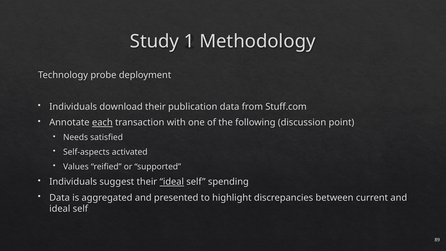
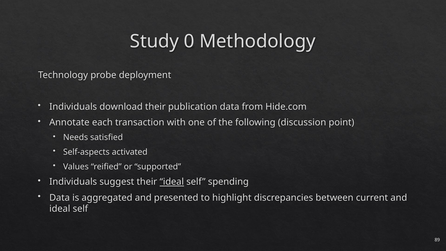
1: 1 -> 0
Stuff.com: Stuff.com -> Hide.com
each underline: present -> none
